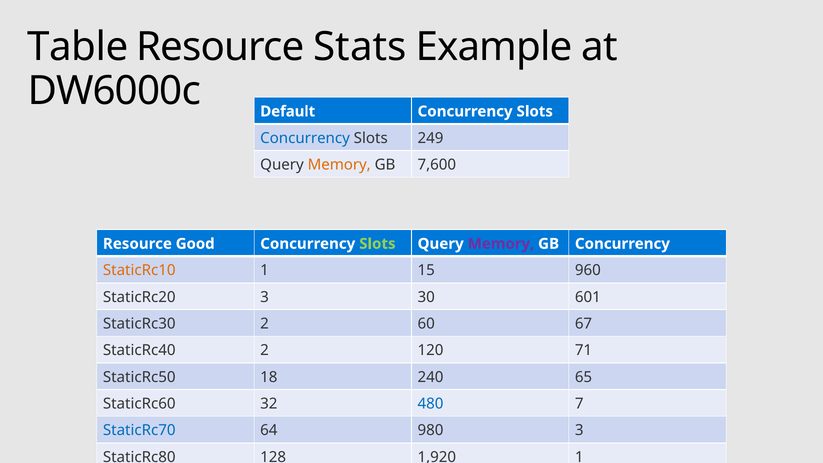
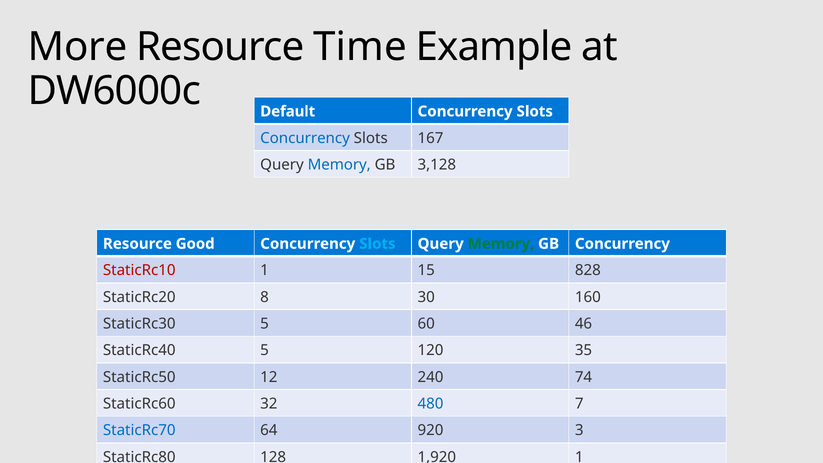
Table: Table -> More
Stats: Stats -> Time
249: 249 -> 167
Memory at (339, 165) colour: orange -> blue
7,600: 7,600 -> 3,128
Slots at (377, 244) colour: light green -> light blue
Memory at (501, 244) colour: purple -> green
StaticRc10 colour: orange -> red
960: 960 -> 828
StaticRc20 3: 3 -> 8
601: 601 -> 160
StaticRc30 2: 2 -> 5
67: 67 -> 46
StaticRc40 2: 2 -> 5
71: 71 -> 35
18: 18 -> 12
65: 65 -> 74
980: 980 -> 920
